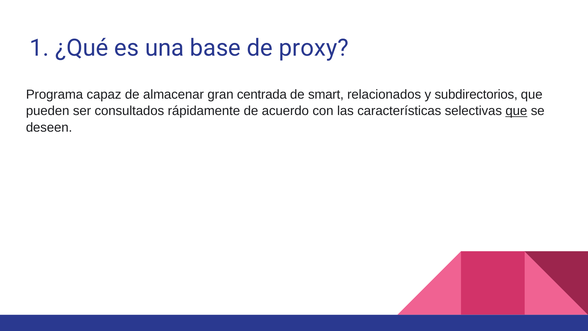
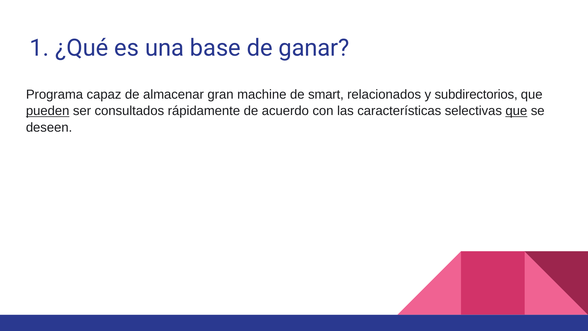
proxy: proxy -> ganar
centrada: centrada -> machine
pueden underline: none -> present
